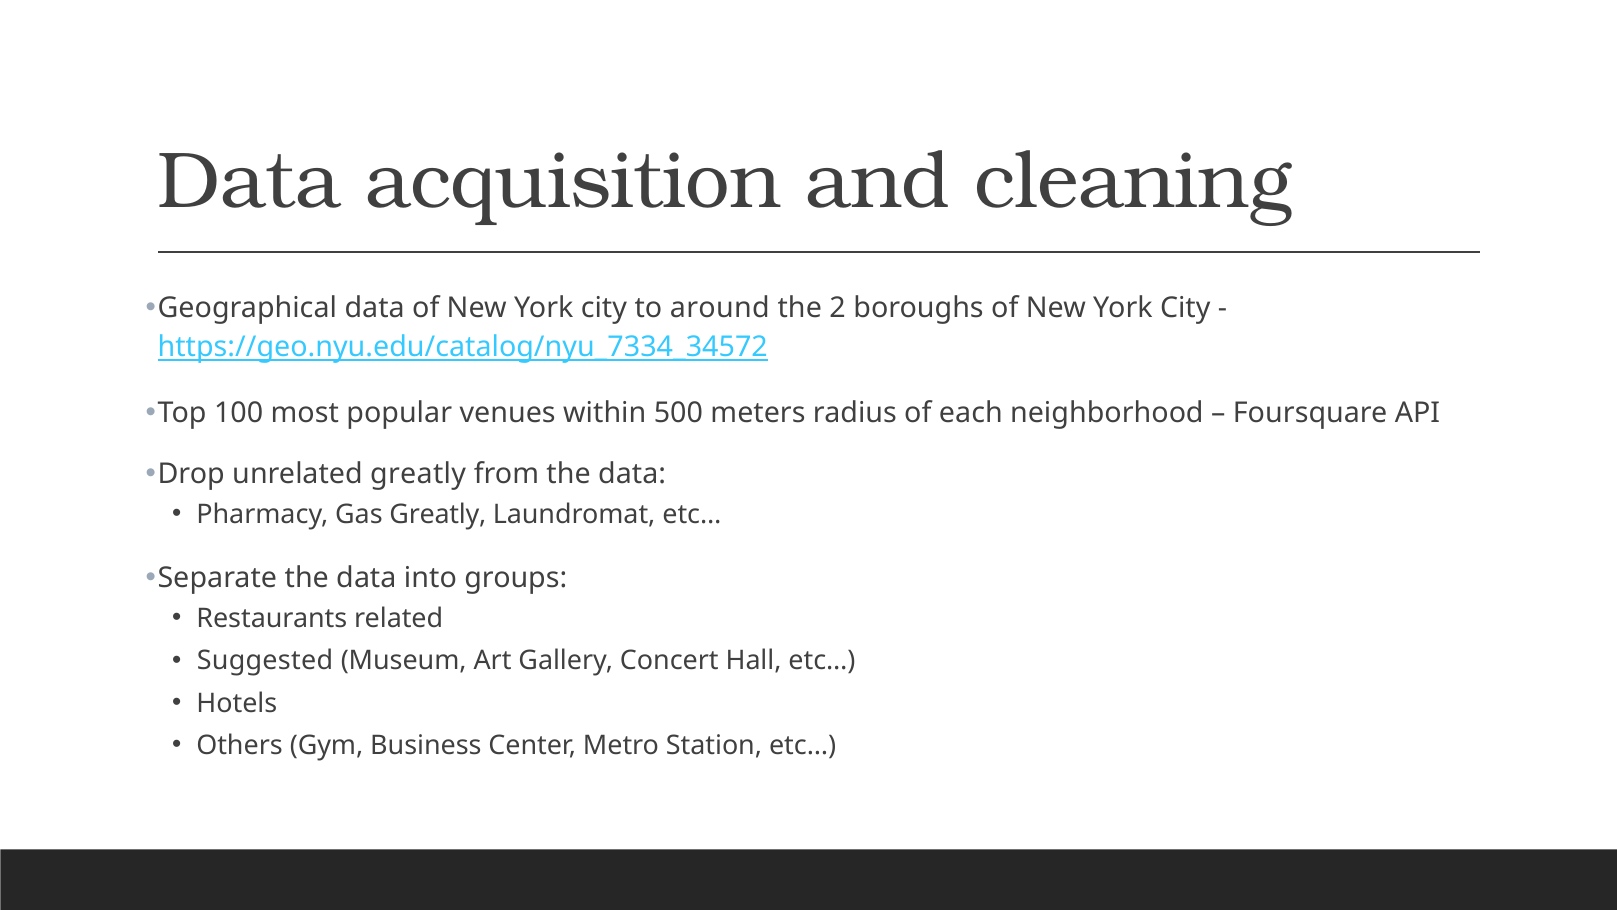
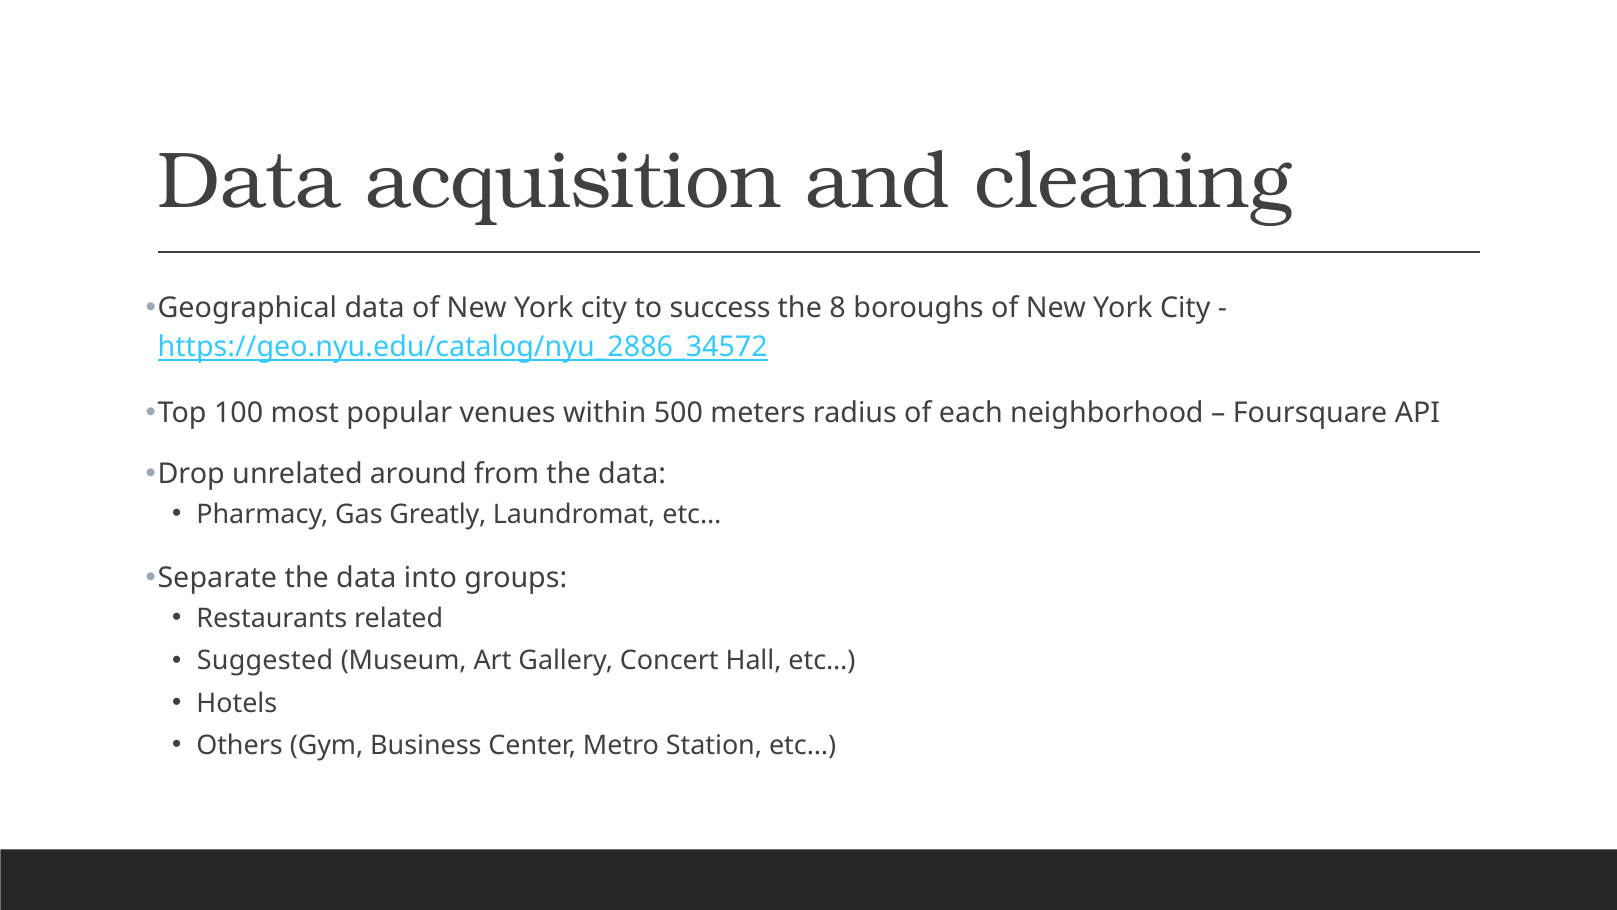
around: around -> success
2: 2 -> 8
https://geo.nyu.edu/catalog/nyu_7334_34572: https://geo.nyu.edu/catalog/nyu_7334_34572 -> https://geo.nyu.edu/catalog/nyu_2886_34572
unrelated greatly: greatly -> around
